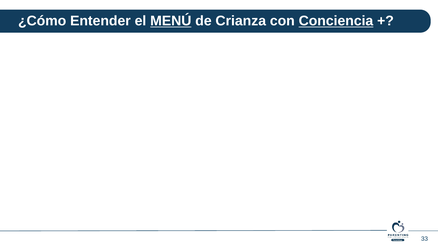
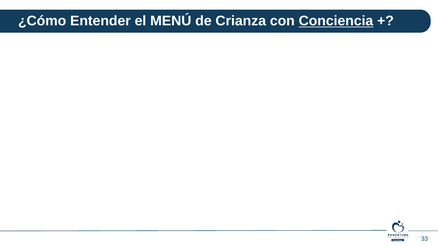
MENÚ underline: present -> none
